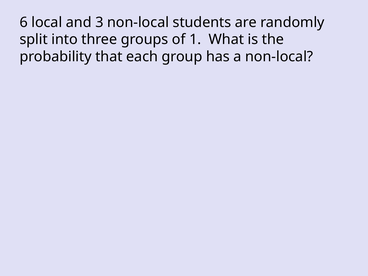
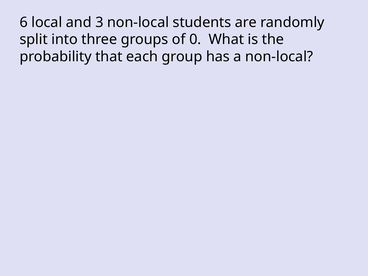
1: 1 -> 0
